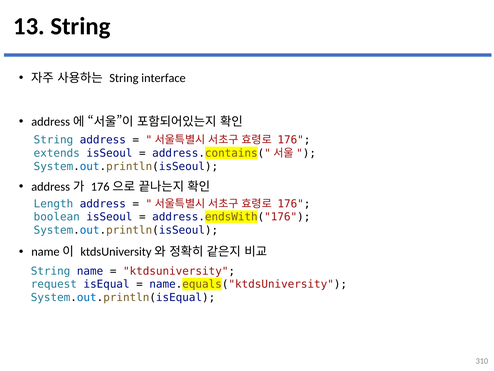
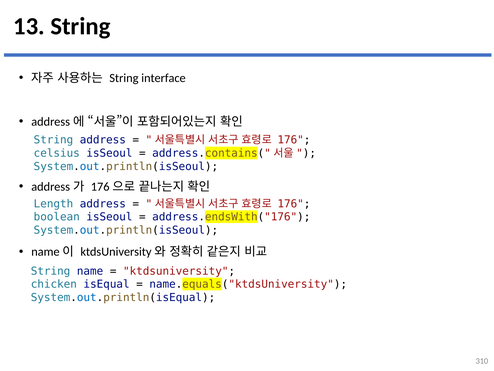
extends: extends -> celsius
request: request -> chicken
